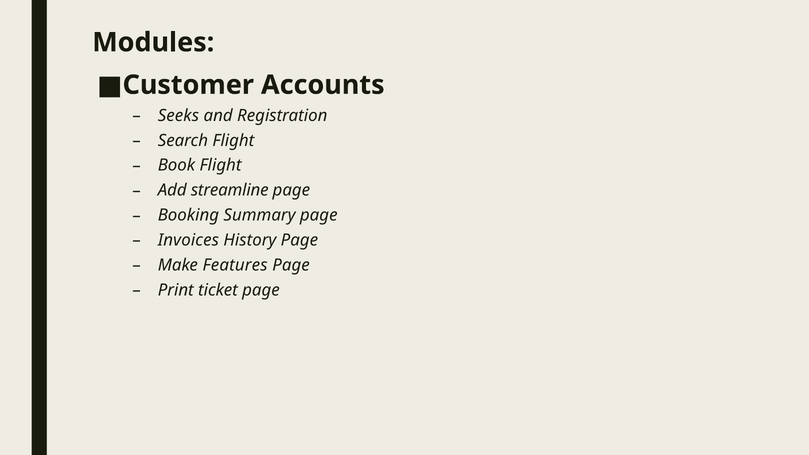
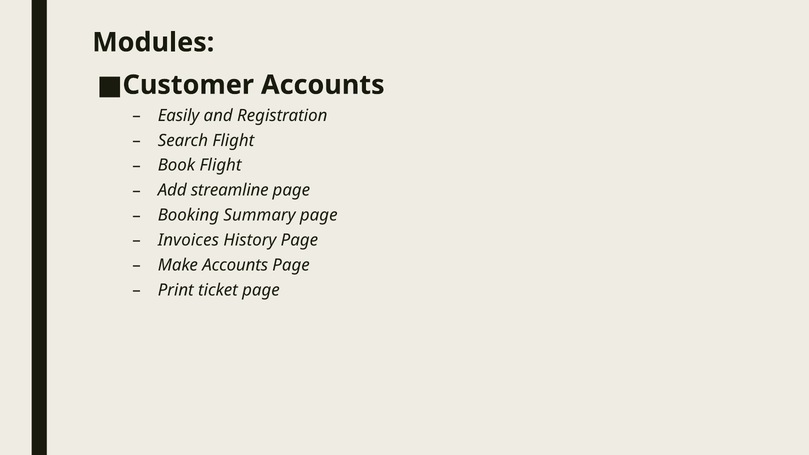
Seeks: Seeks -> Easily
Make Features: Features -> Accounts
